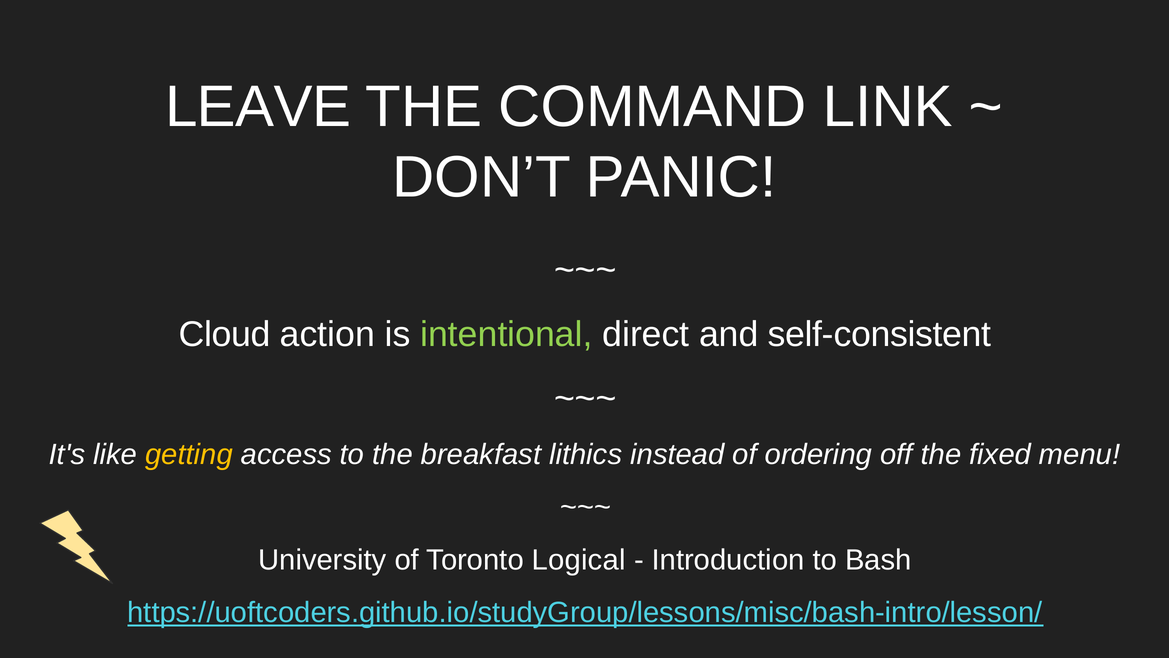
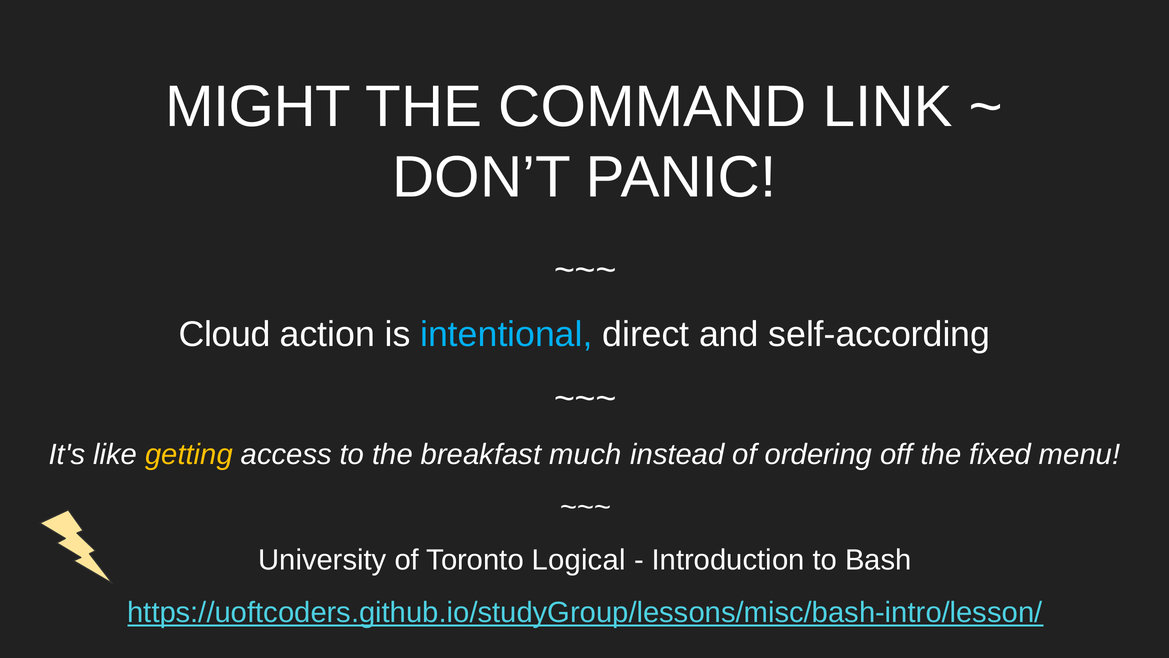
LEAVE: LEAVE -> MIGHT
intentional colour: light green -> light blue
self-consistent: self-consistent -> self-according
lithics: lithics -> much
